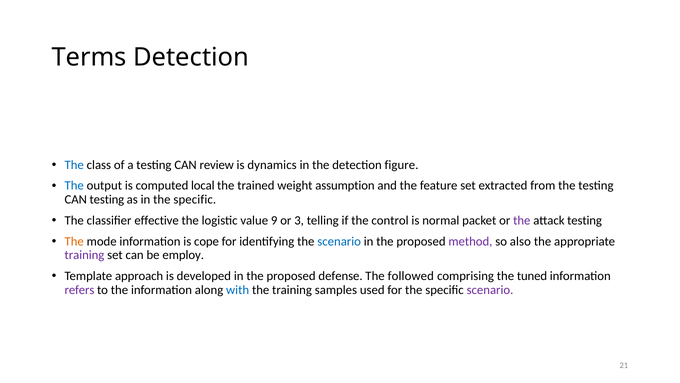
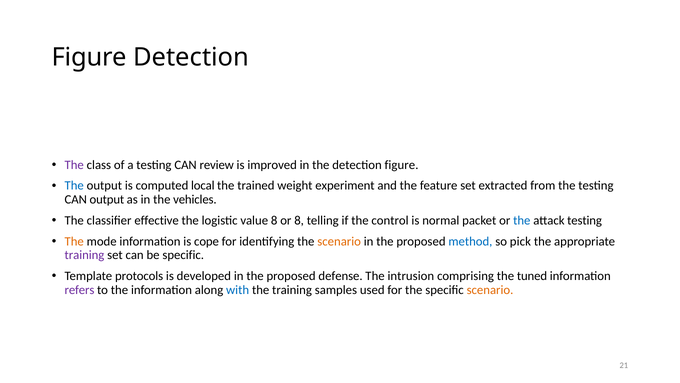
Terms at (89, 57): Terms -> Figure
The at (74, 165) colour: blue -> purple
dynamics: dynamics -> improved
assumption: assumption -> experiment
CAN testing: testing -> output
in the specific: specific -> vehicles
value 9: 9 -> 8
or 3: 3 -> 8
the at (522, 220) colour: purple -> blue
scenario at (339, 241) colour: blue -> orange
method colour: purple -> blue
also: also -> pick
be employ: employ -> specific
approach: approach -> protocols
followed: followed -> intrusion
scenario at (490, 289) colour: purple -> orange
